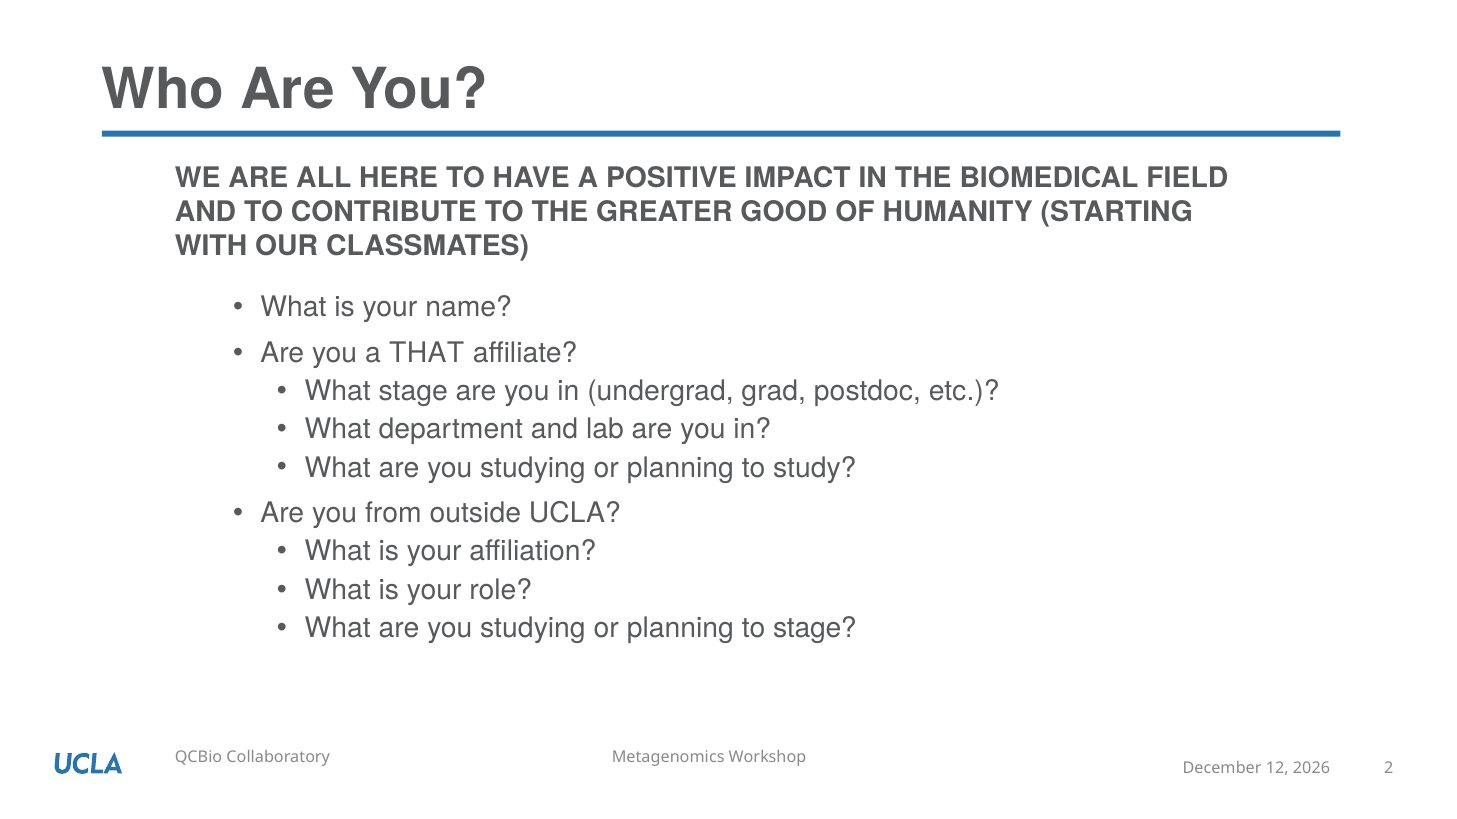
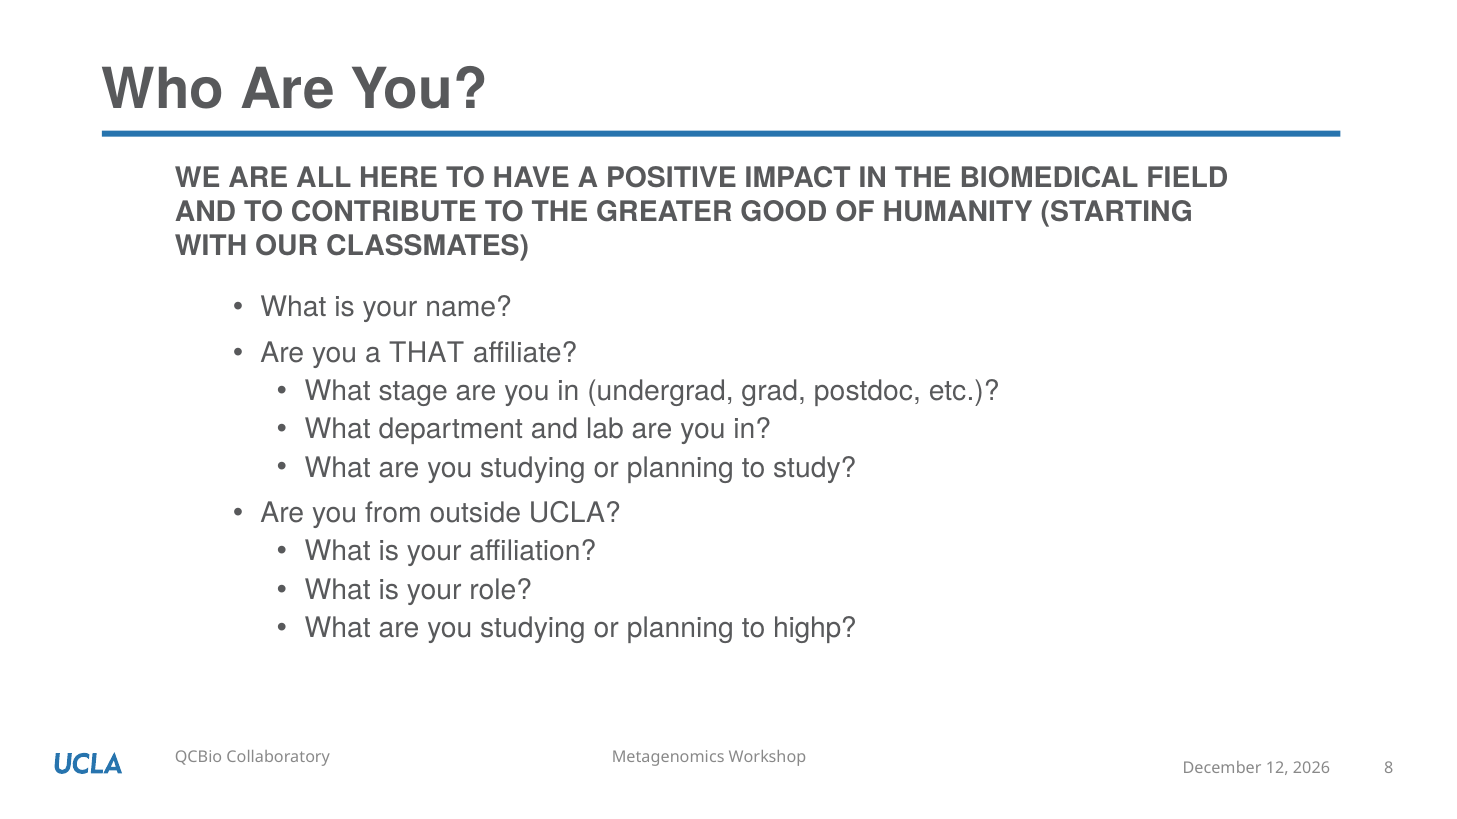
to stage: stage -> highp
2: 2 -> 8
